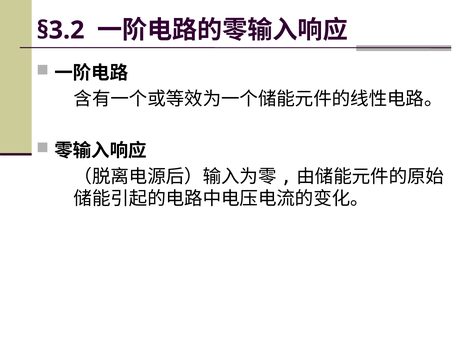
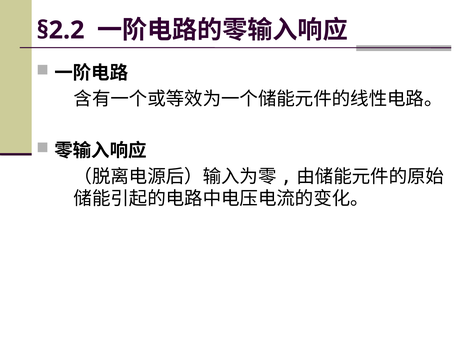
§3.2: §3.2 -> §2.2
